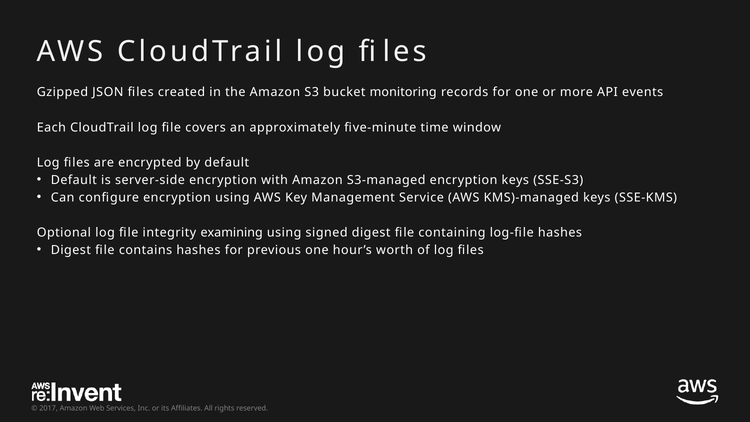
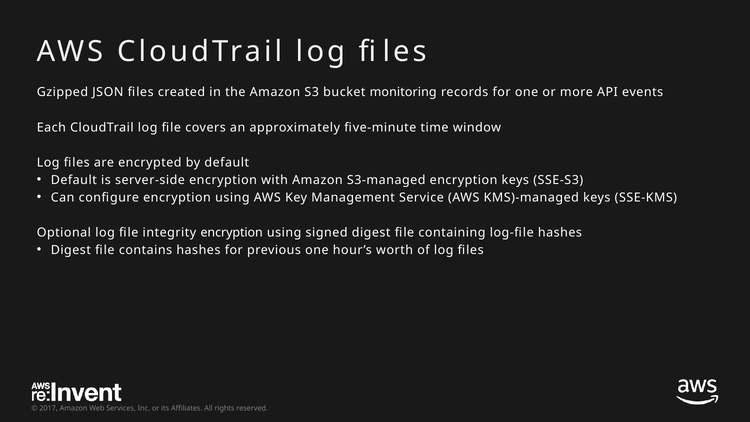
integrity examining: examining -> encryption
